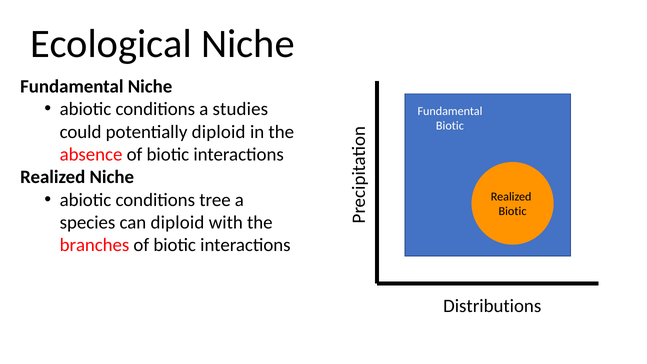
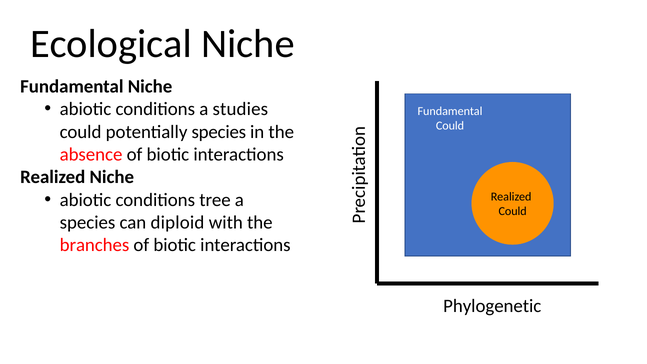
Biotic at (450, 126): Biotic -> Could
potentially diploid: diploid -> species
Biotic at (513, 211): Biotic -> Could
Distributions: Distributions -> Phylogenetic
